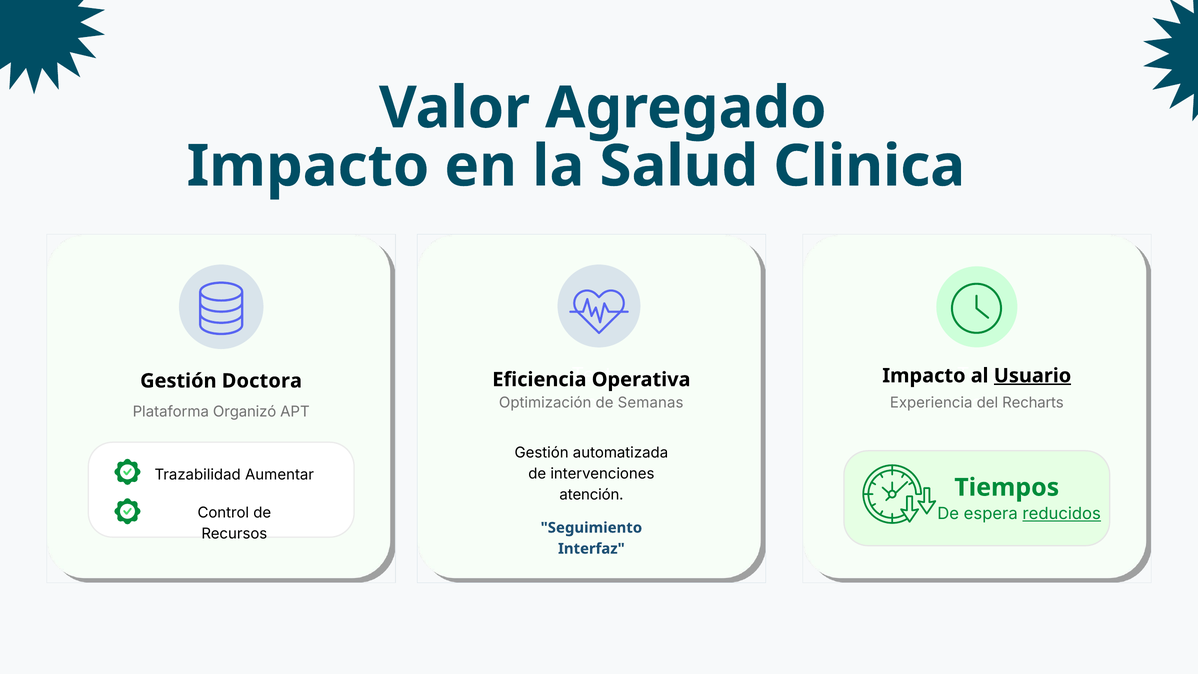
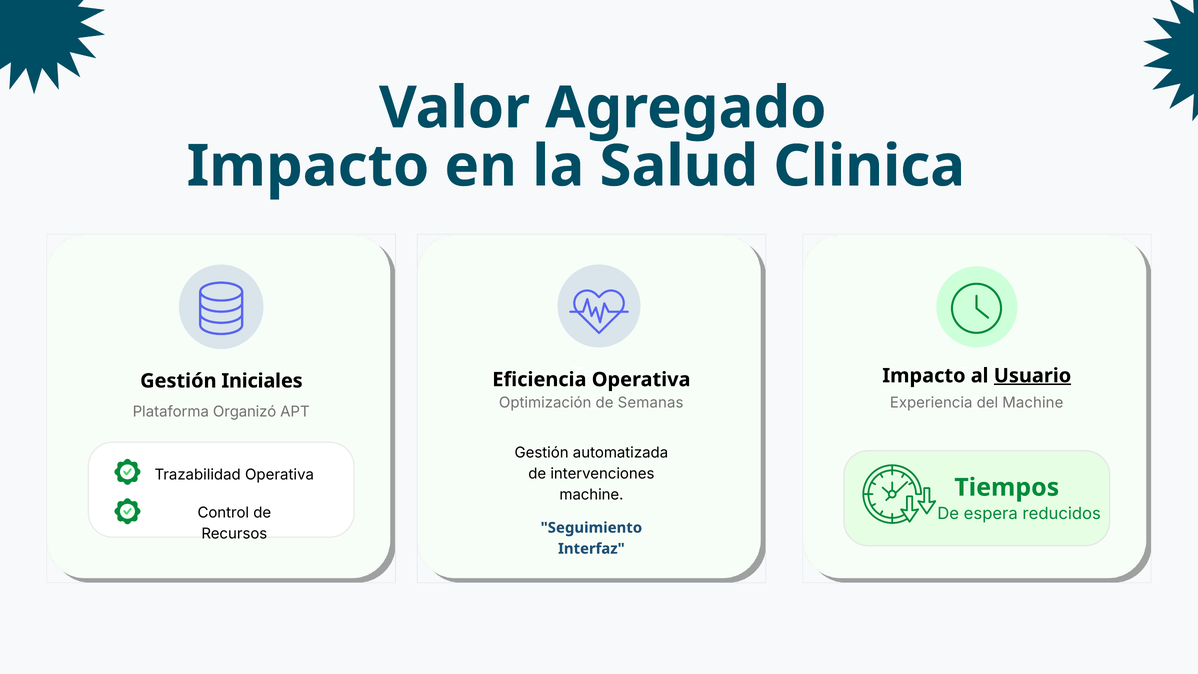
Doctora: Doctora -> Iniciales
Recharts at (1033, 403): Recharts -> Machine
Trazabilidad Aumentar: Aumentar -> Operativa
atención at (592, 495): atención -> machine
reducidos underline: present -> none
